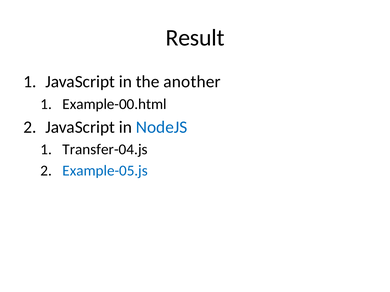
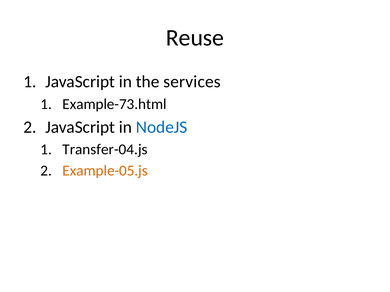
Result: Result -> Reuse
another: another -> services
Example-00.html: Example-00.html -> Example-73.html
Example-05.js colour: blue -> orange
